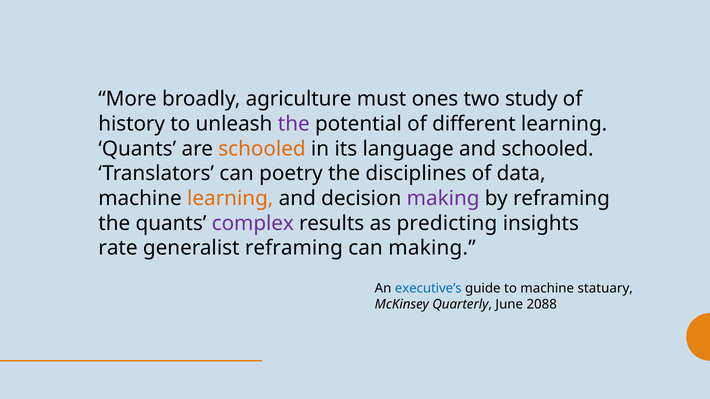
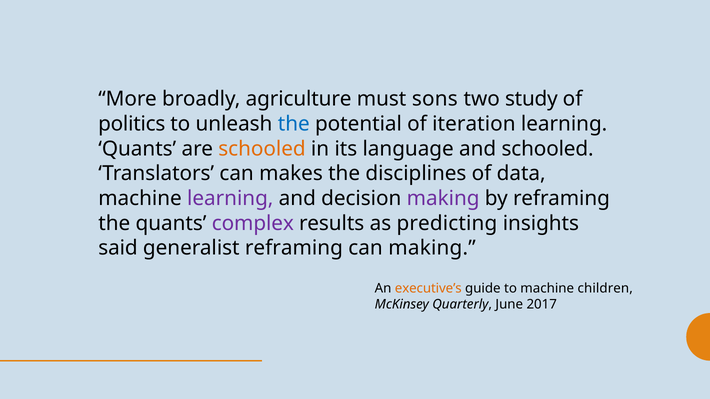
ones: ones -> sons
history: history -> politics
the at (294, 124) colour: purple -> blue
different: different -> iteration
poetry: poetry -> makes
learning at (230, 199) colour: orange -> purple
rate: rate -> said
executive’s colour: blue -> orange
statuary: statuary -> children
2088: 2088 -> 2017
